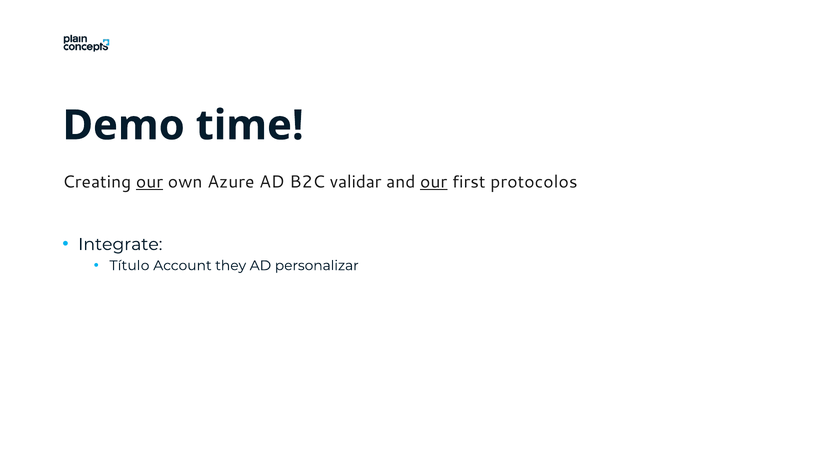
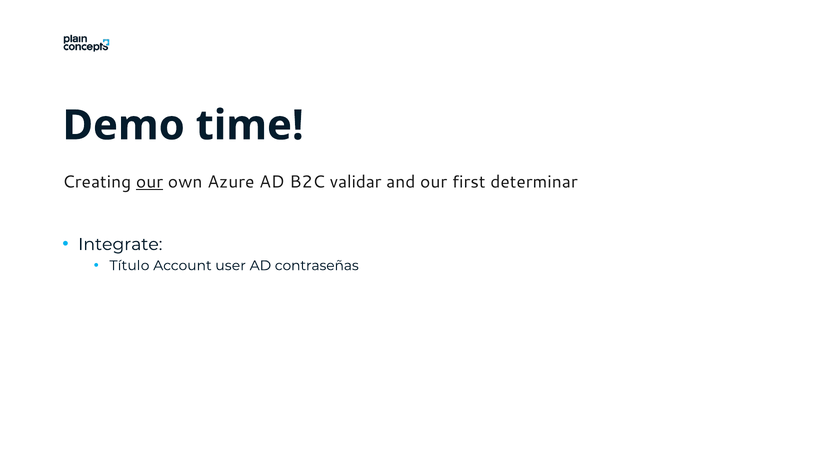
our at (434, 182) underline: present -> none
protocolos: protocolos -> determinar
they: they -> user
personalizar: personalizar -> contraseñas
